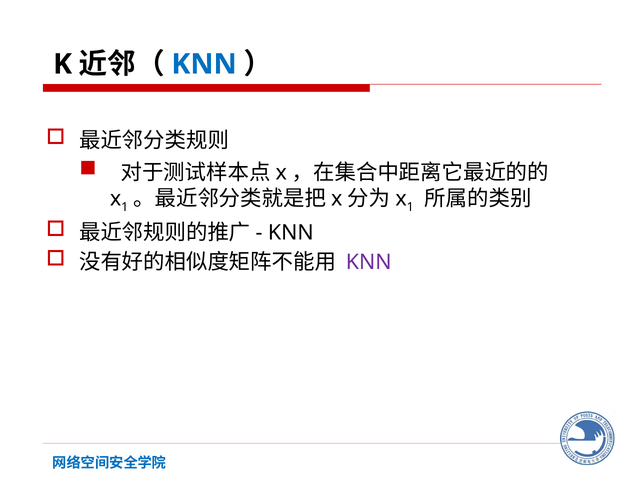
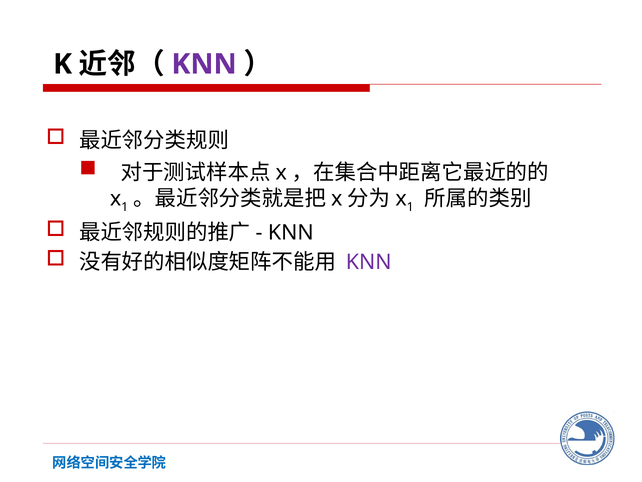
KNN at (204, 64) colour: blue -> purple
